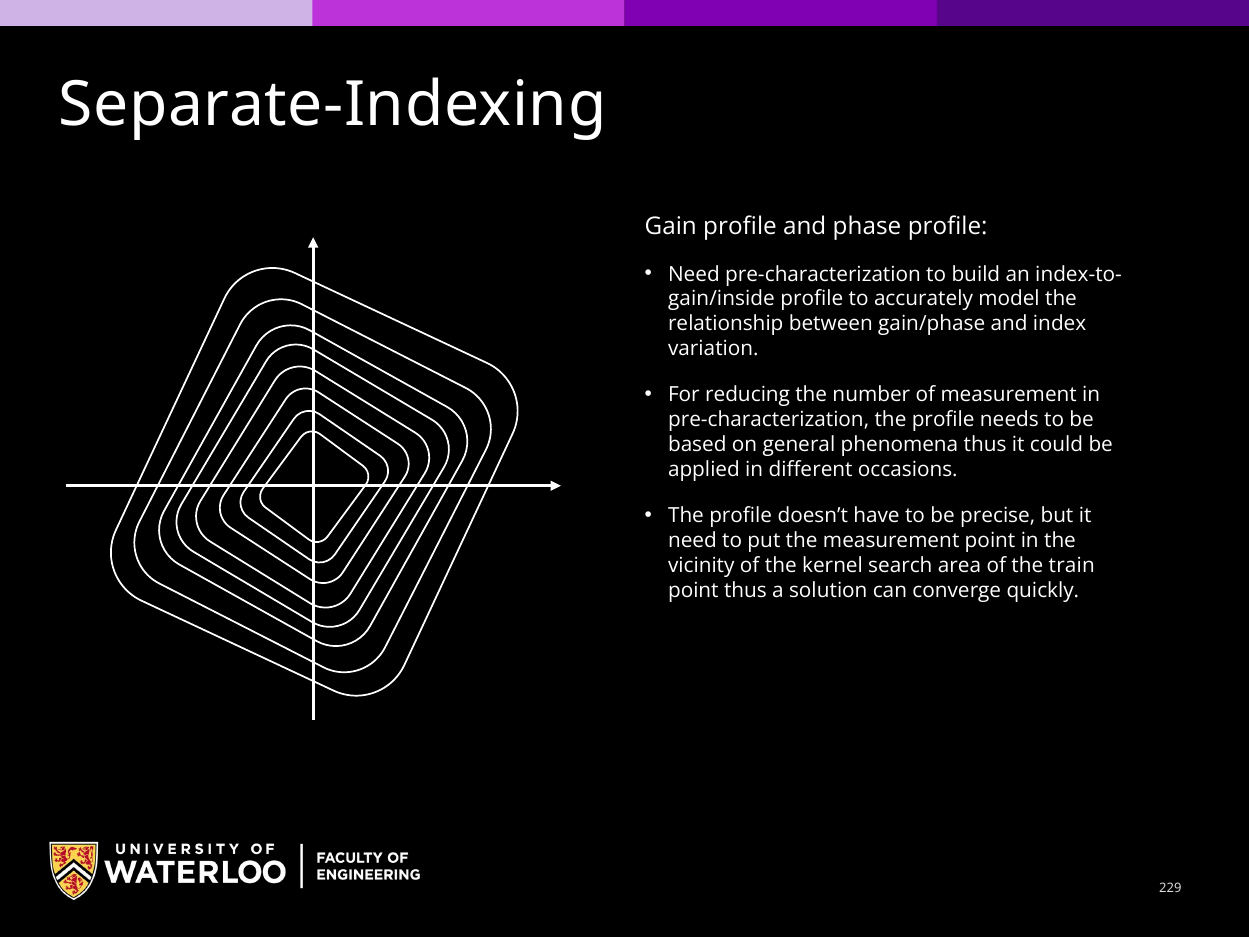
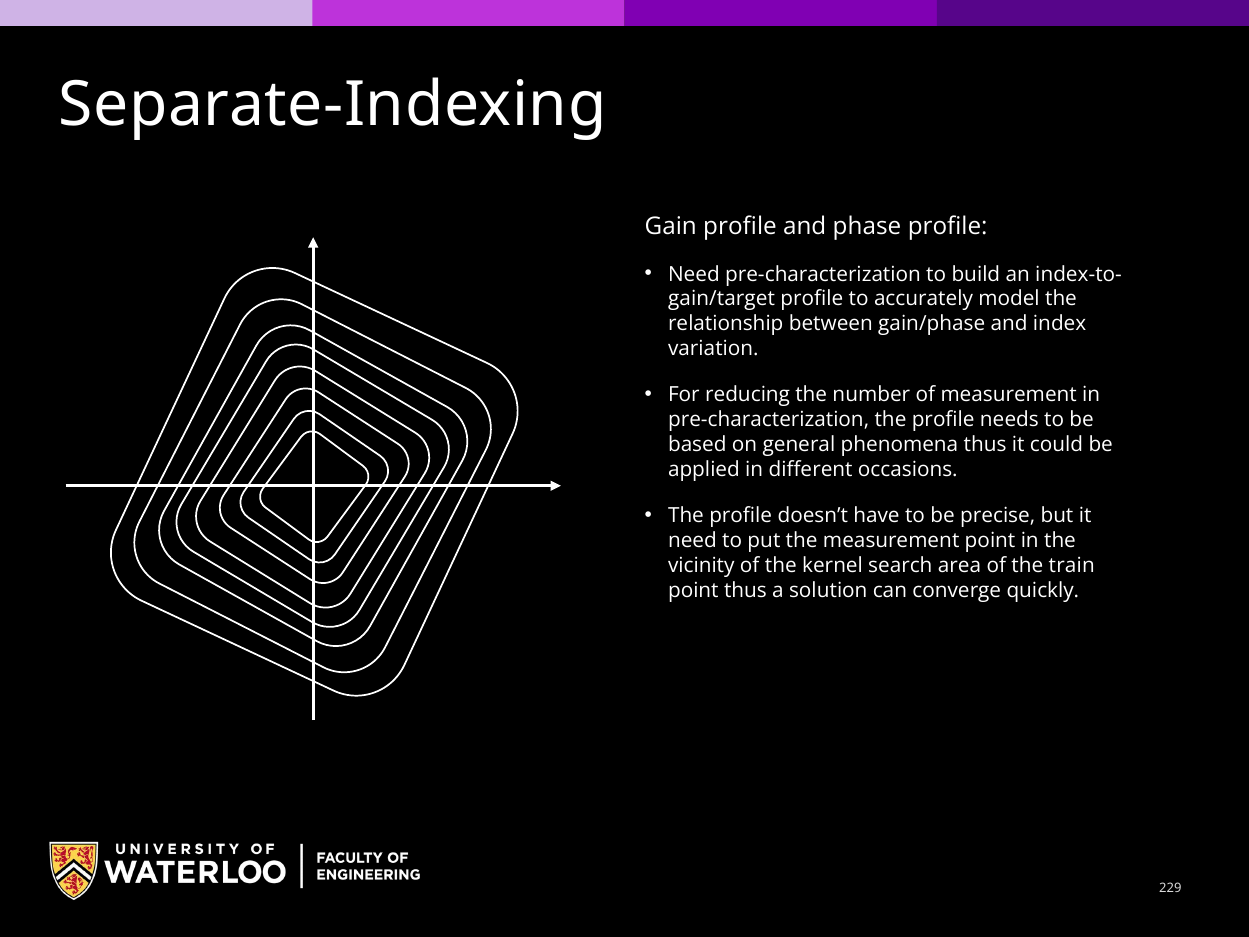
gain/inside: gain/inside -> gain/target
